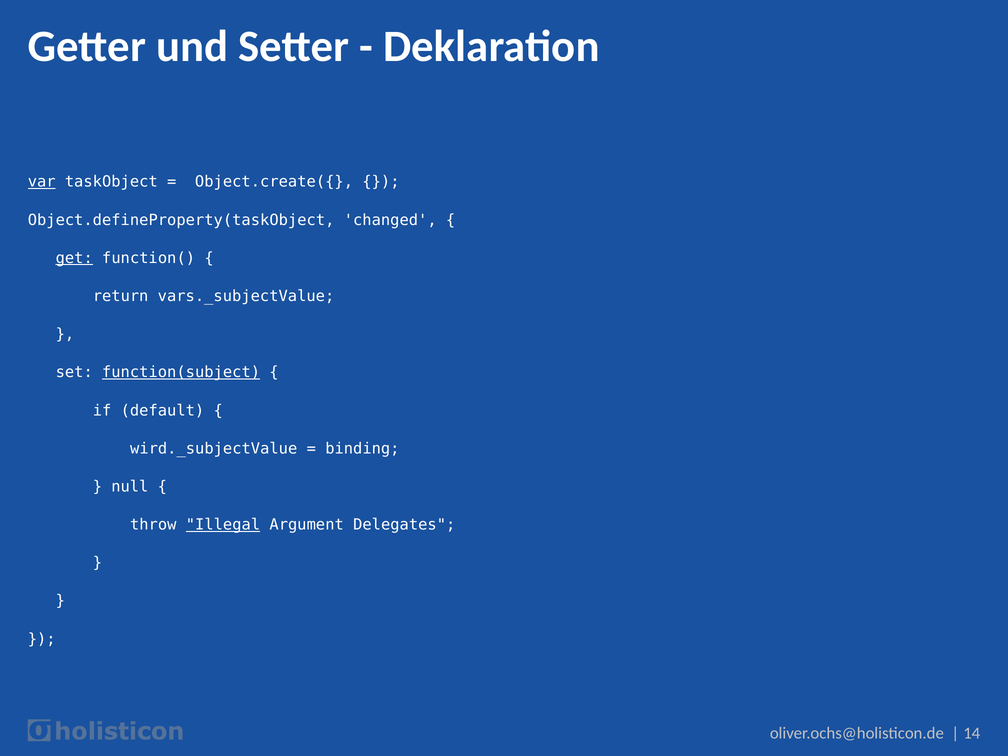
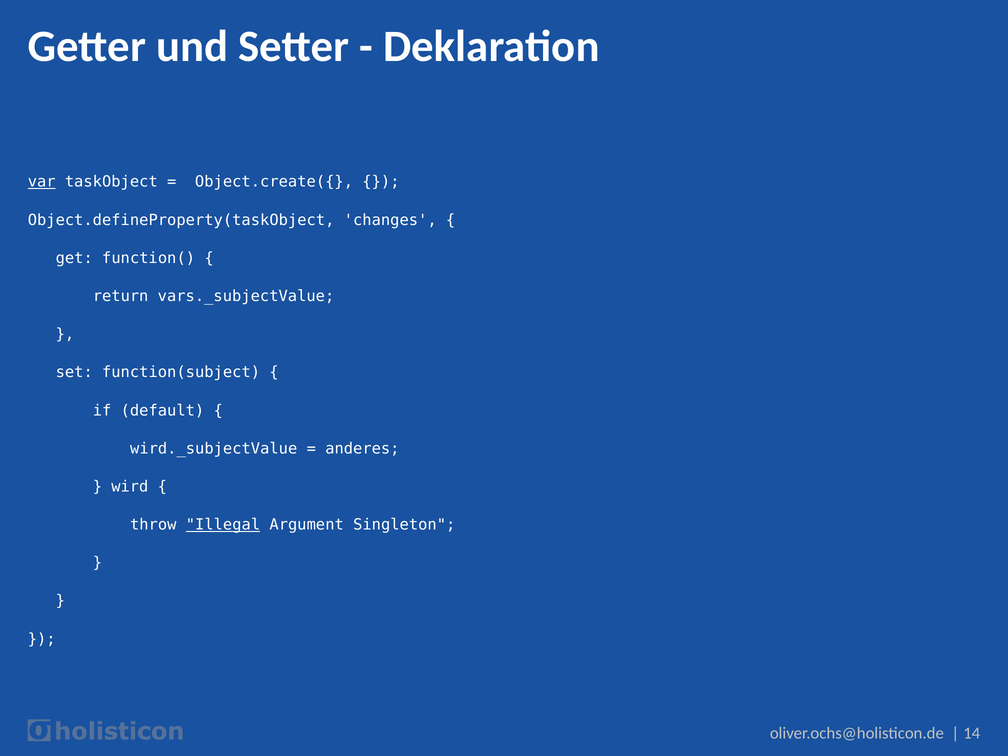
changed: changed -> changes
get underline: present -> none
function(subject underline: present -> none
binding: binding -> anderes
null: null -> wird
Delegates: Delegates -> Singleton
